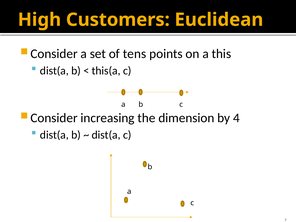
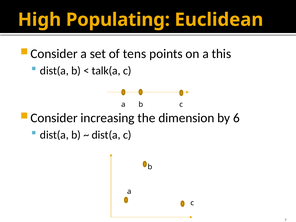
Customers: Customers -> Populating
this(a: this(a -> talk(a
4: 4 -> 6
